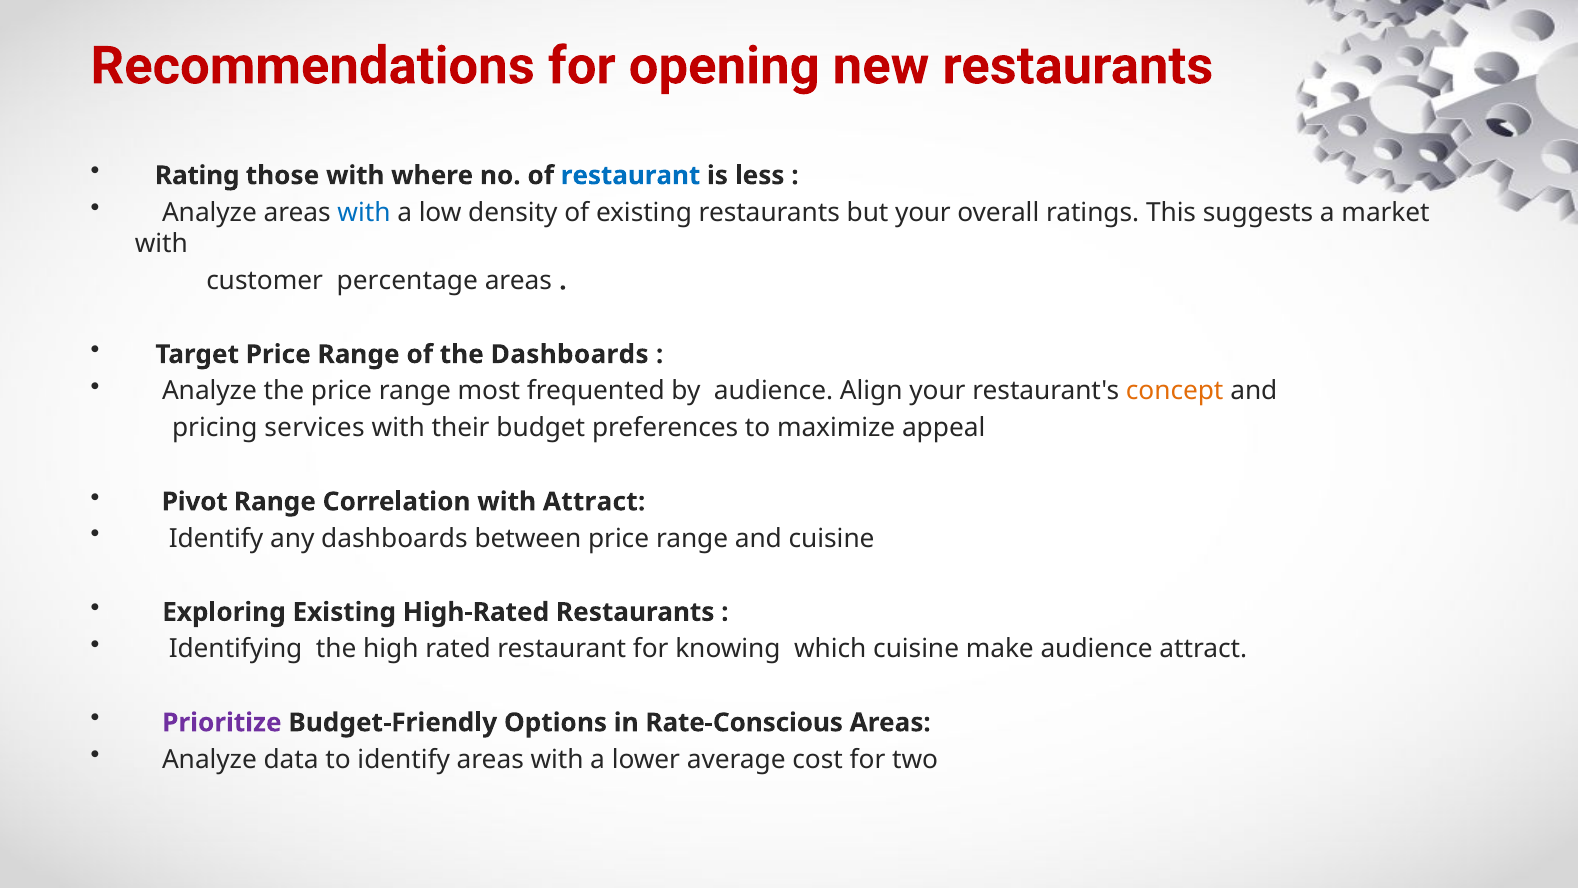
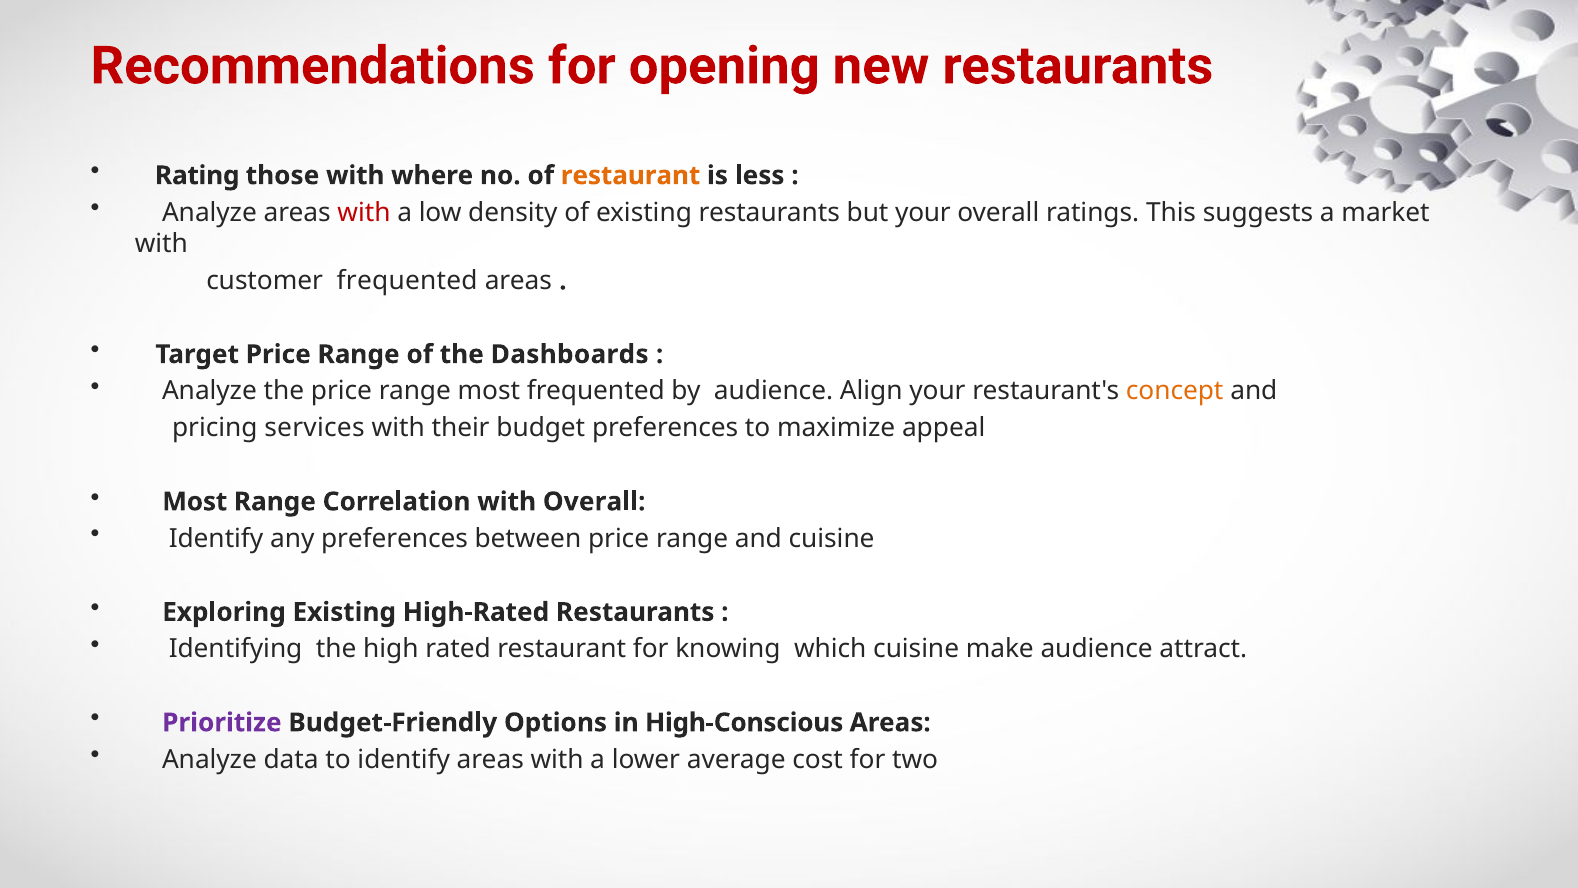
restaurant at (631, 175) colour: blue -> orange
with at (364, 212) colour: blue -> red
customer percentage: percentage -> frequented
Pivot at (195, 501): Pivot -> Most
with Attract: Attract -> Overall
any dashboards: dashboards -> preferences
Rate-Conscious: Rate-Conscious -> High-Conscious
